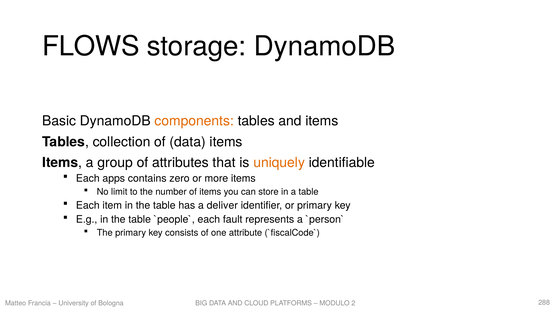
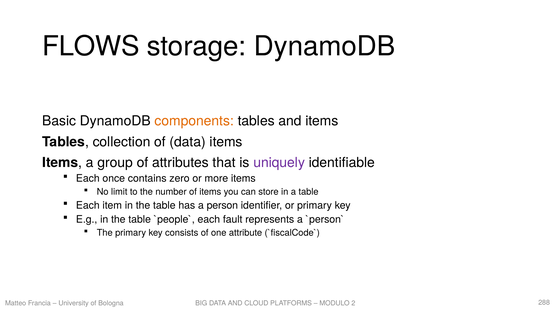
uniquely colour: orange -> purple
apps: apps -> once
deliver: deliver -> person
